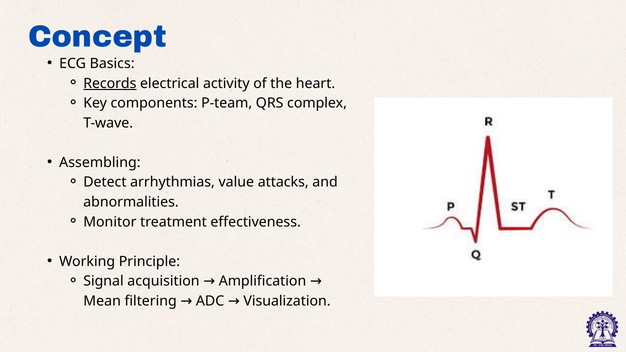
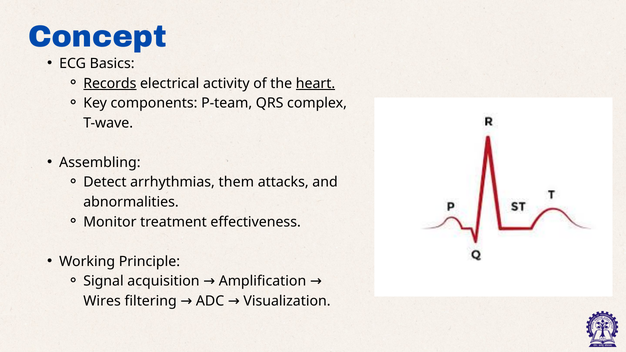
heart underline: none -> present
value: value -> them
Mean: Mean -> Wires
